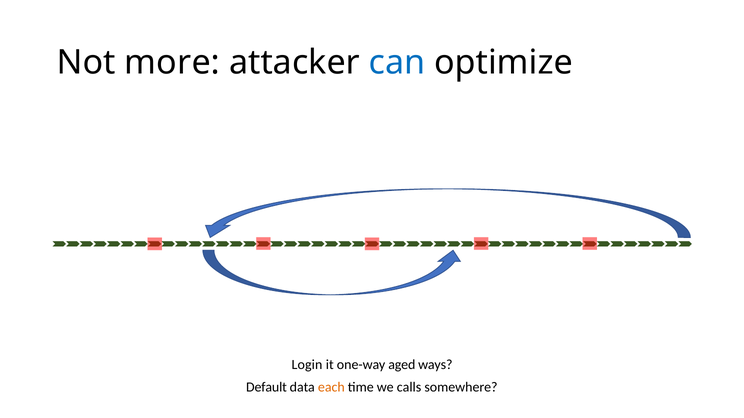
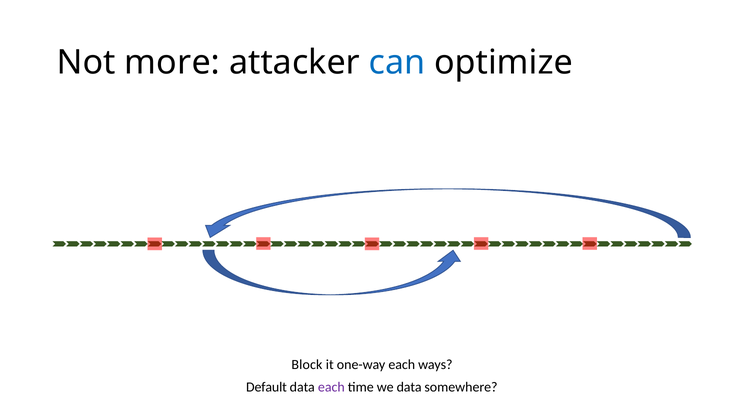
Login: Login -> Block
one-way aged: aged -> each
each at (331, 388) colour: orange -> purple
we calls: calls -> data
